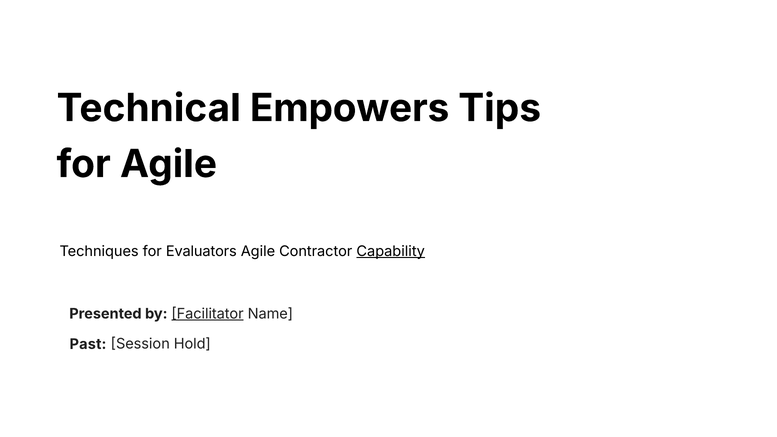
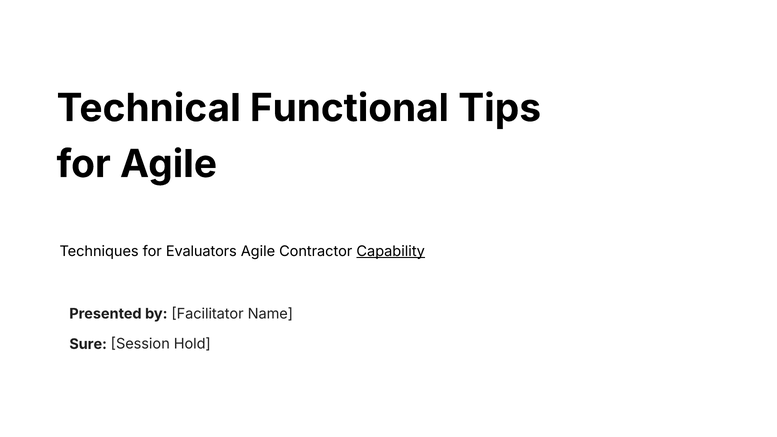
Empowers: Empowers -> Functional
Facilitator underline: present -> none
Past: Past -> Sure
